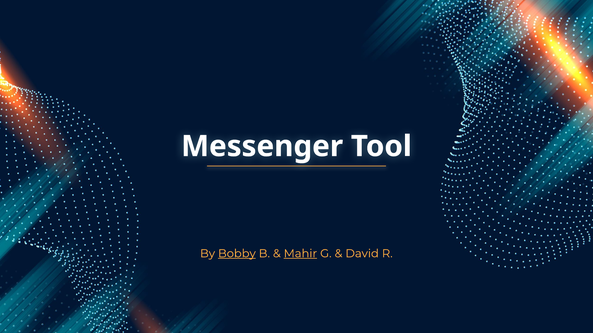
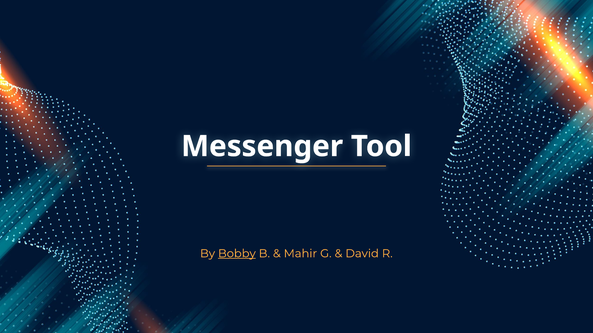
Mahir underline: present -> none
